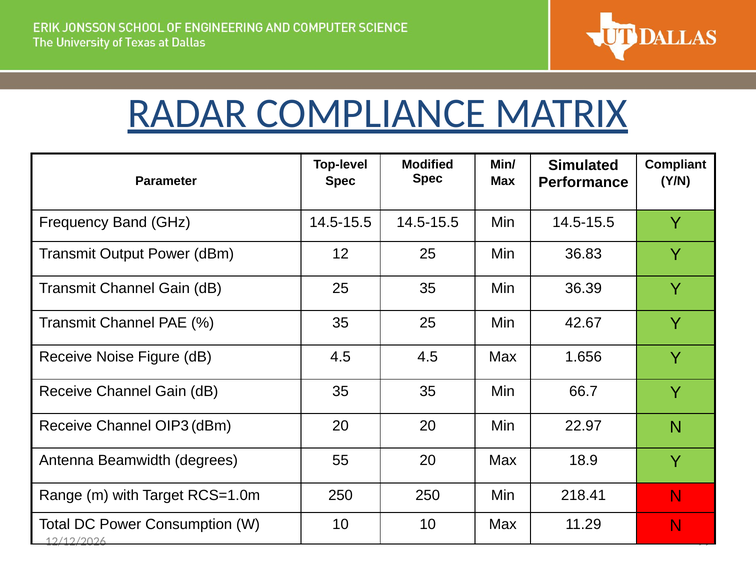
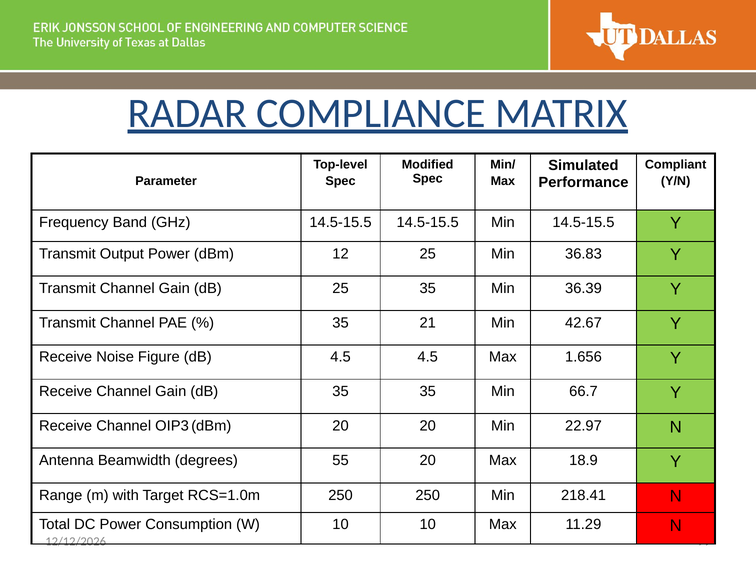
35 25: 25 -> 21
